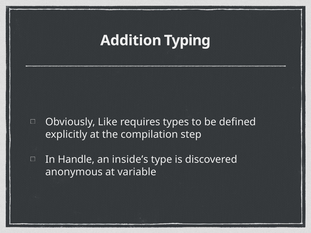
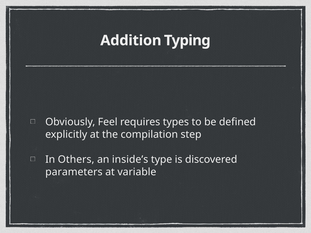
Like: Like -> Feel
Handle: Handle -> Others
anonymous: anonymous -> parameters
